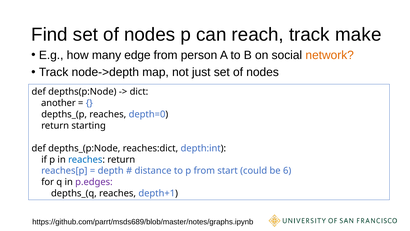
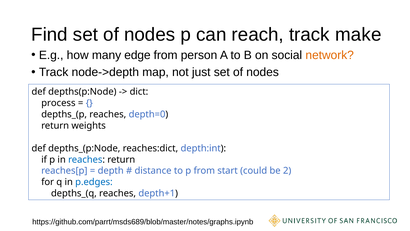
another: another -> process
starting: starting -> weights
6: 6 -> 2
p.edges colour: purple -> blue
